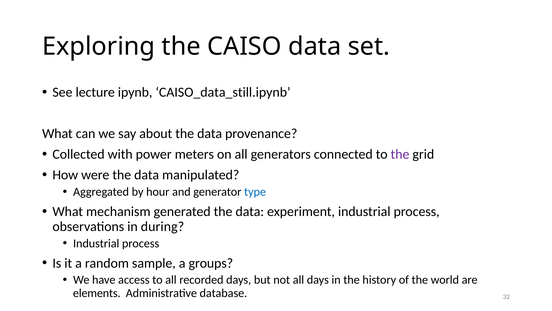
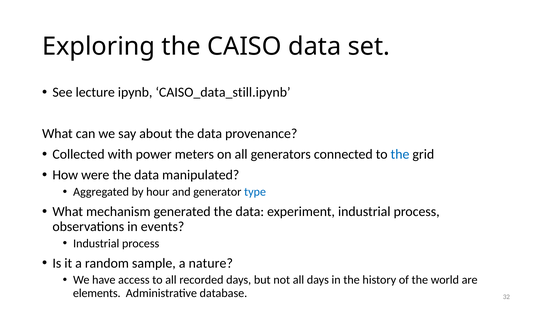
the at (400, 154) colour: purple -> blue
during: during -> events
groups: groups -> nature
